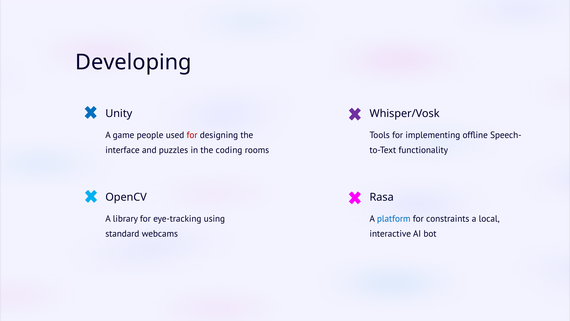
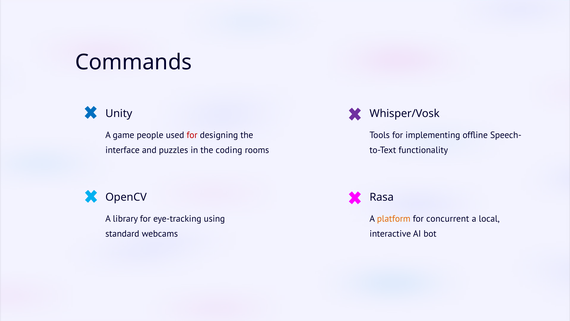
Developing: Developing -> Commands
platform colour: blue -> orange
constraints: constraints -> concurrent
